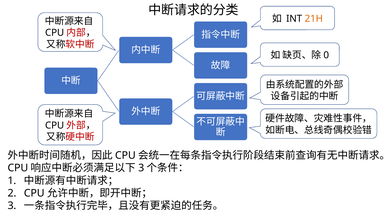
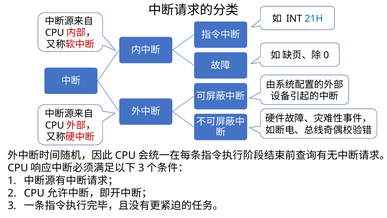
21H colour: orange -> blue
